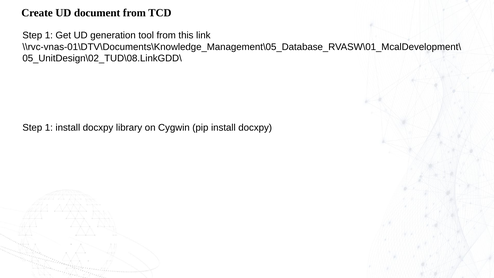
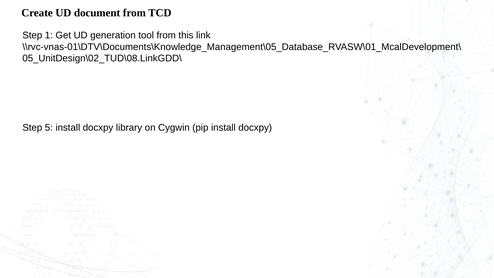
1 at (49, 128): 1 -> 5
